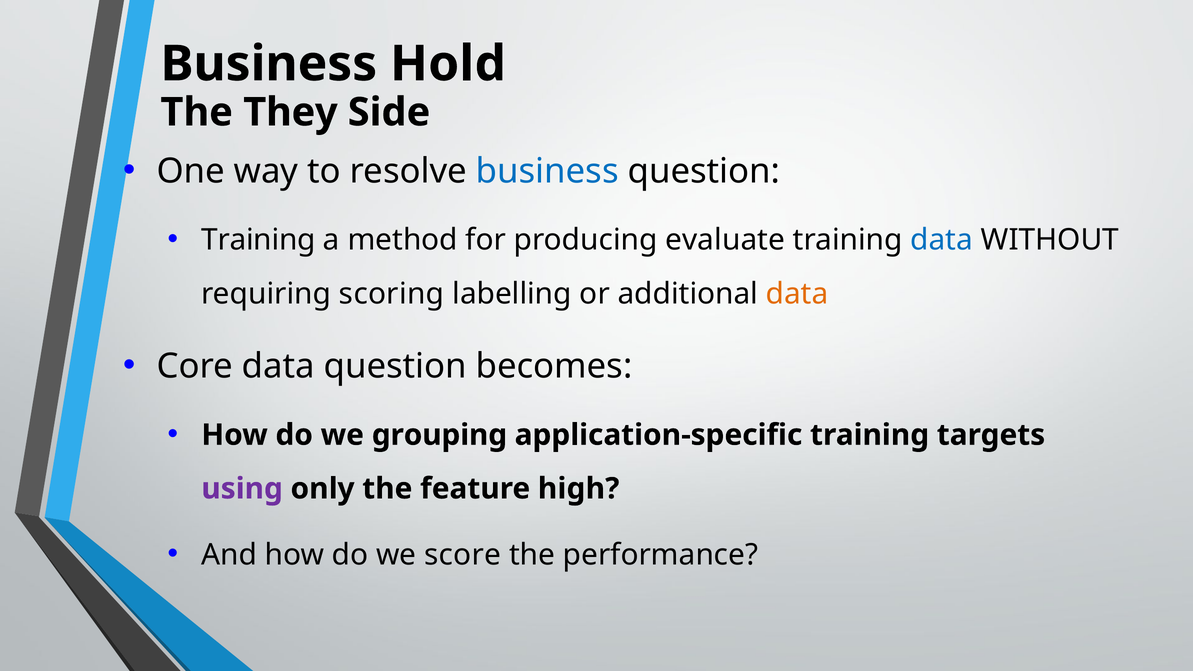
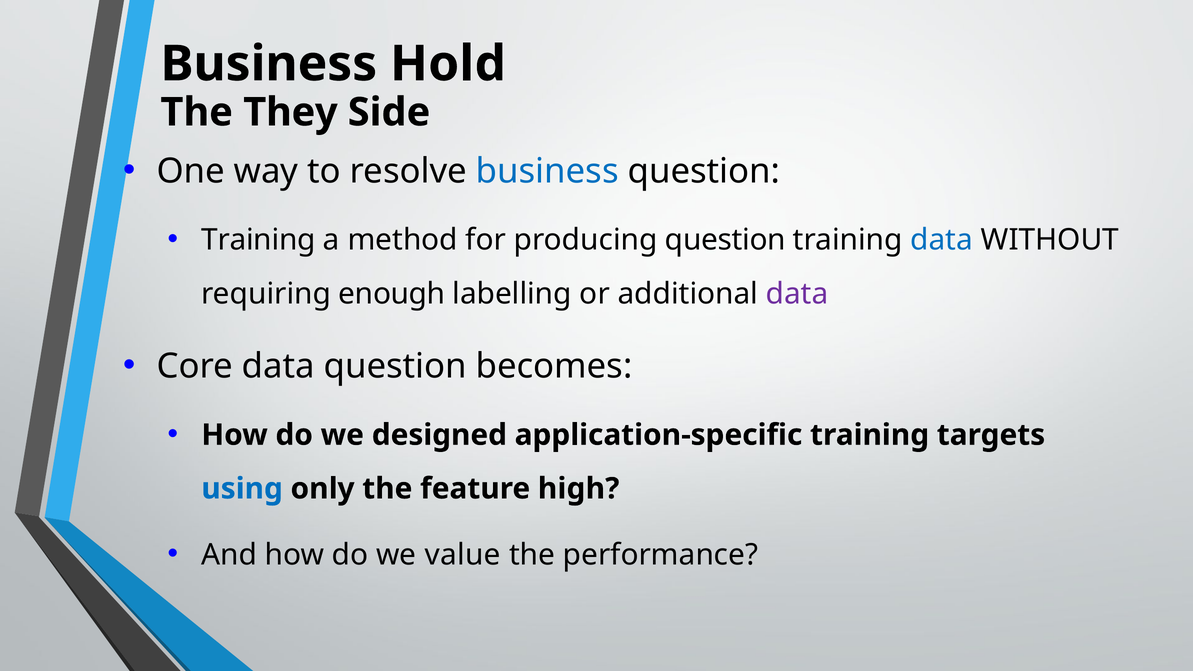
producing evaluate: evaluate -> question
scoring: scoring -> enough
data at (797, 294) colour: orange -> purple
grouping: grouping -> designed
using colour: purple -> blue
score: score -> value
